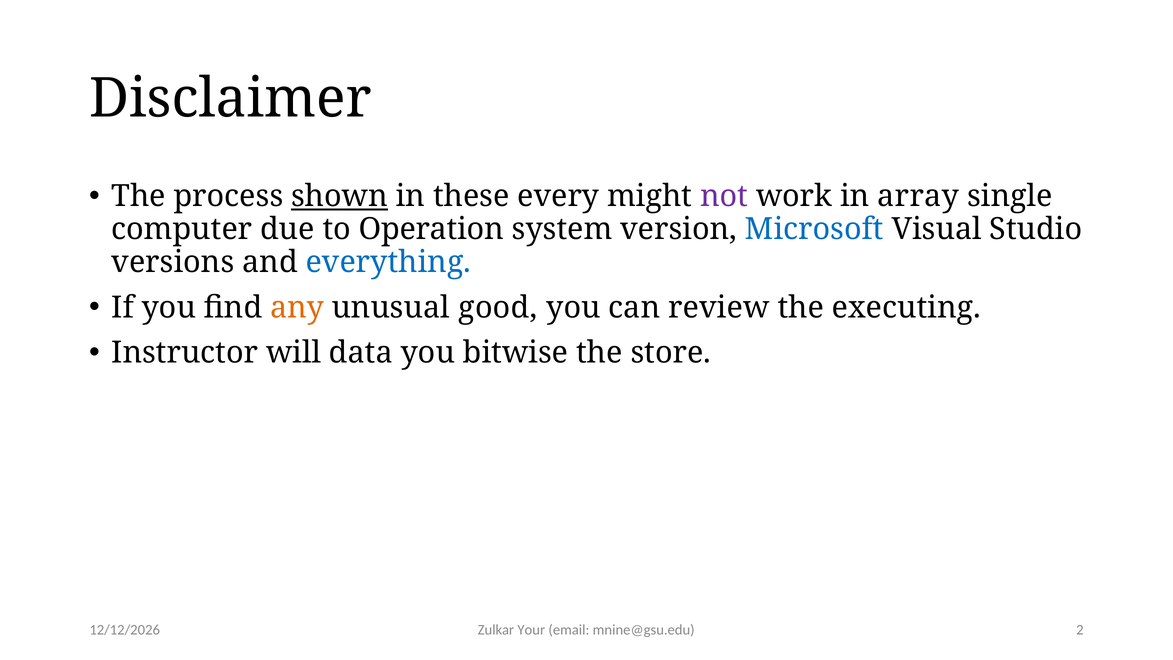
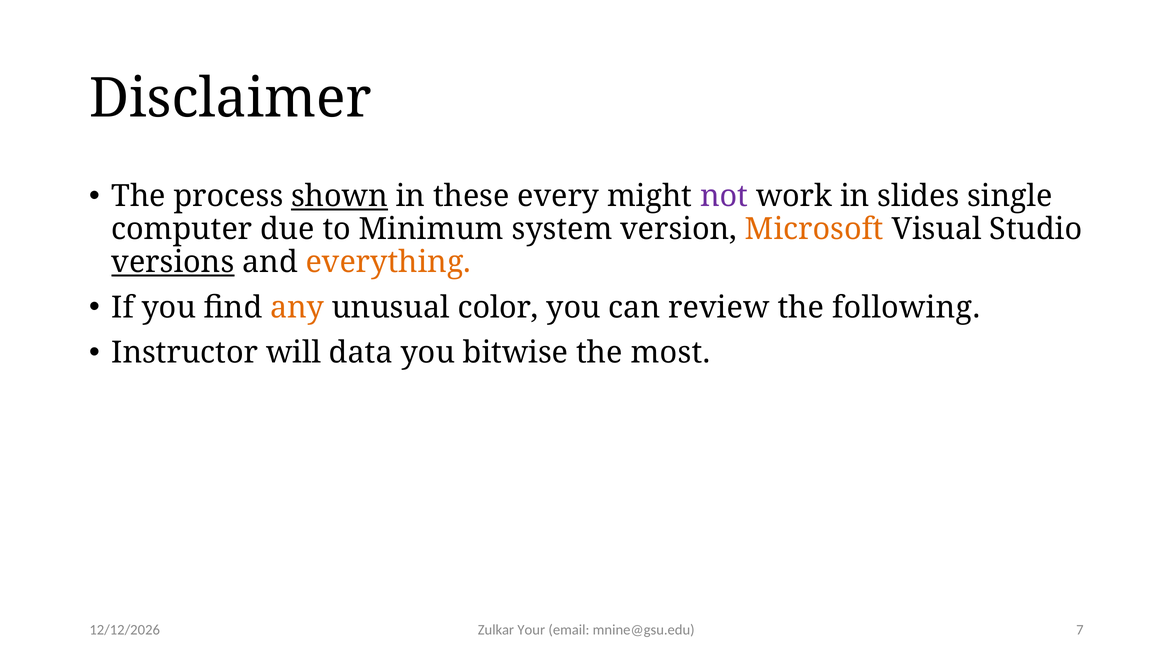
array: array -> slides
Operation: Operation -> Minimum
Microsoft colour: blue -> orange
versions underline: none -> present
everything colour: blue -> orange
good: good -> color
executing: executing -> following
store: store -> most
2: 2 -> 7
